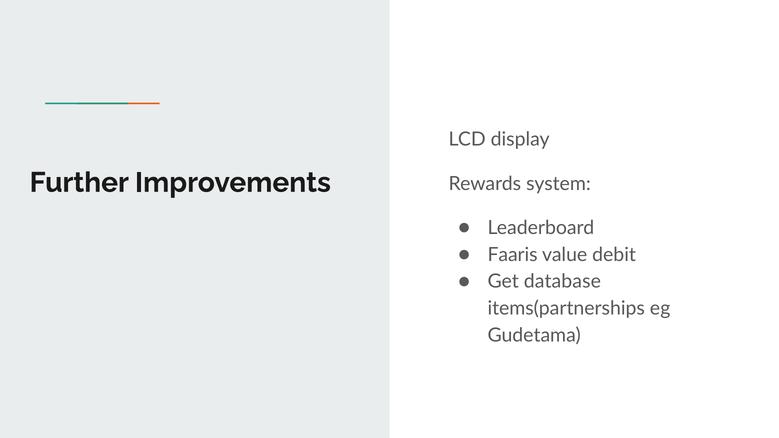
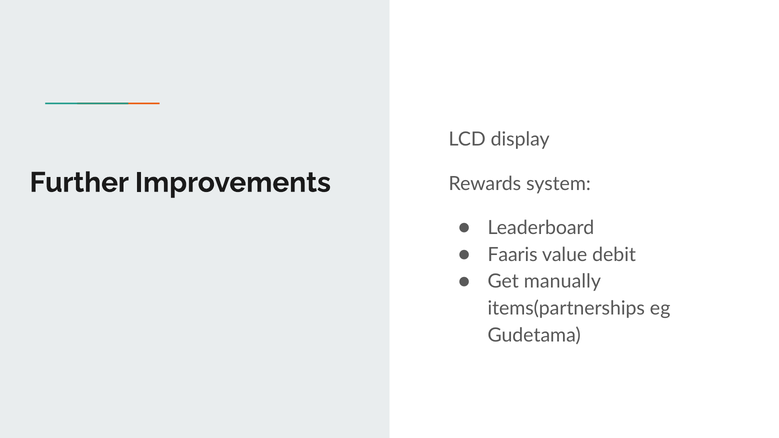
database: database -> manually
